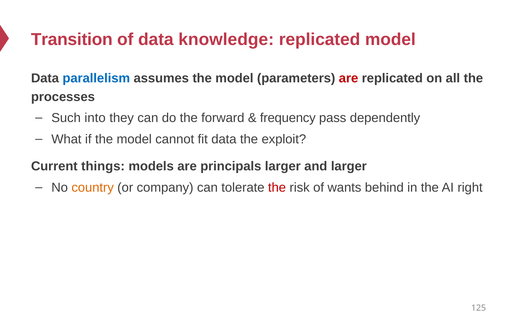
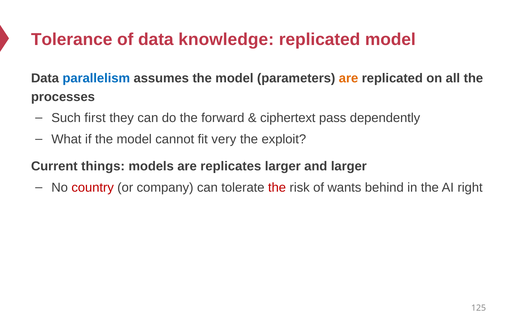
Transition: Transition -> Tolerance
are at (349, 78) colour: red -> orange
into: into -> first
frequency: frequency -> ciphertext
fit data: data -> very
principals: principals -> replicates
country colour: orange -> red
